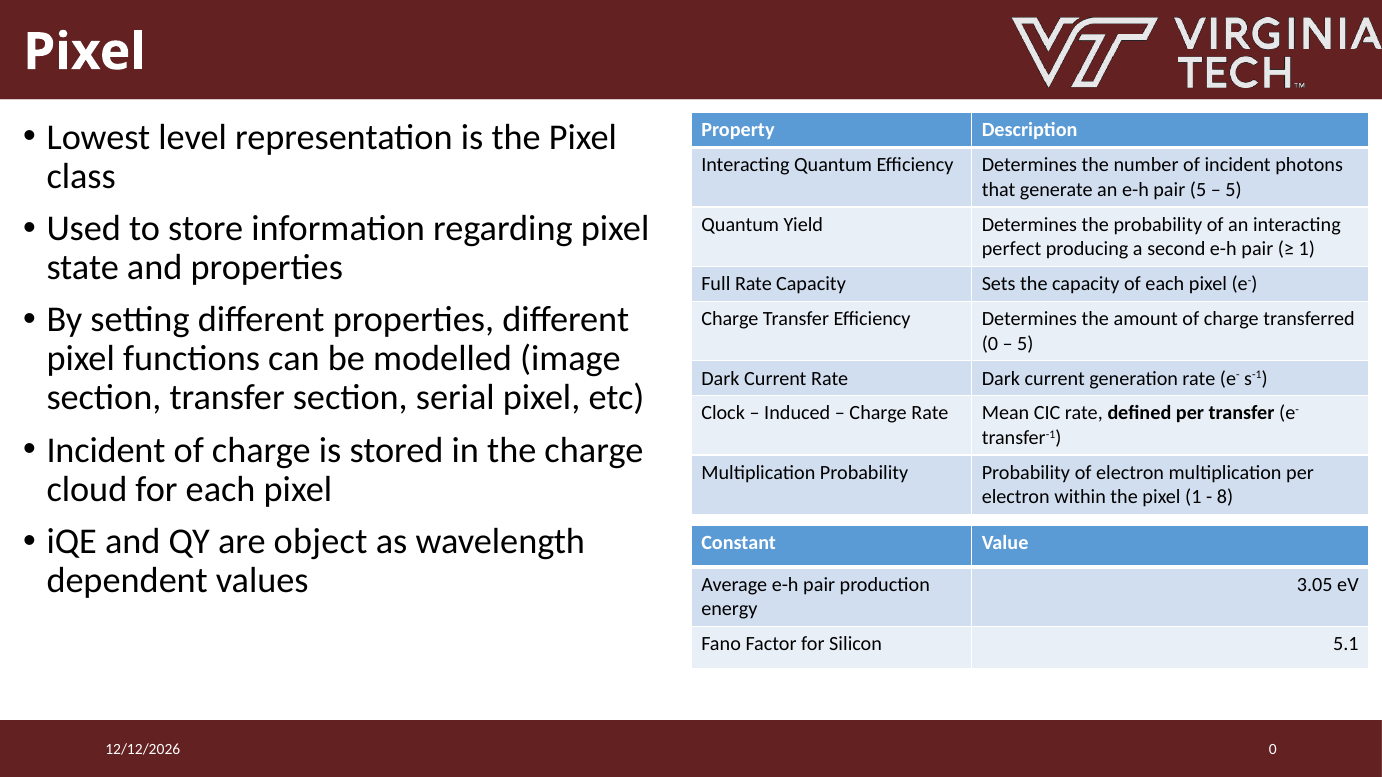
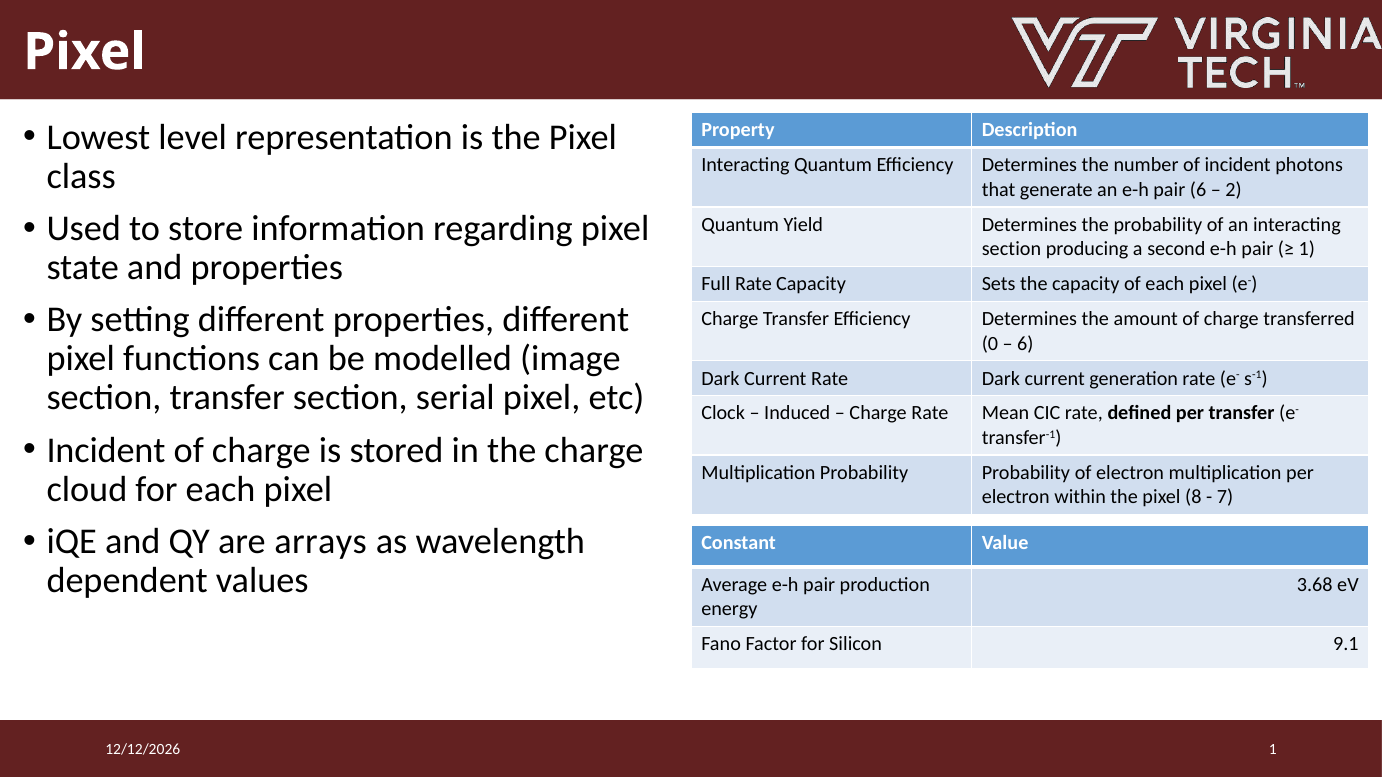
pair 5: 5 -> 6
5 at (1234, 190): 5 -> 2
perfect at (1012, 249): perfect -> section
5 at (1025, 344): 5 -> 6
pixel 1: 1 -> 8
8: 8 -> 7
object: object -> arrays
3.05: 3.05 -> 3.68
5.1: 5.1 -> 9.1
0 at (1273, 750): 0 -> 1
